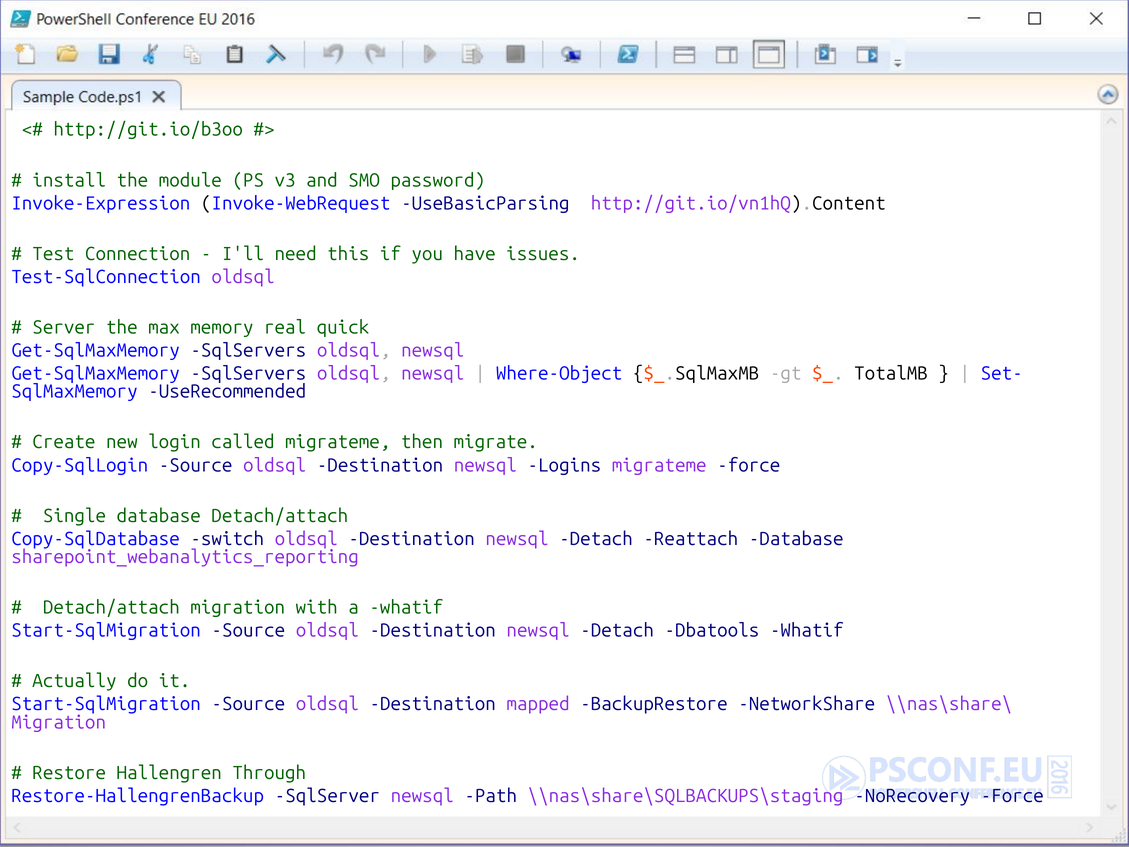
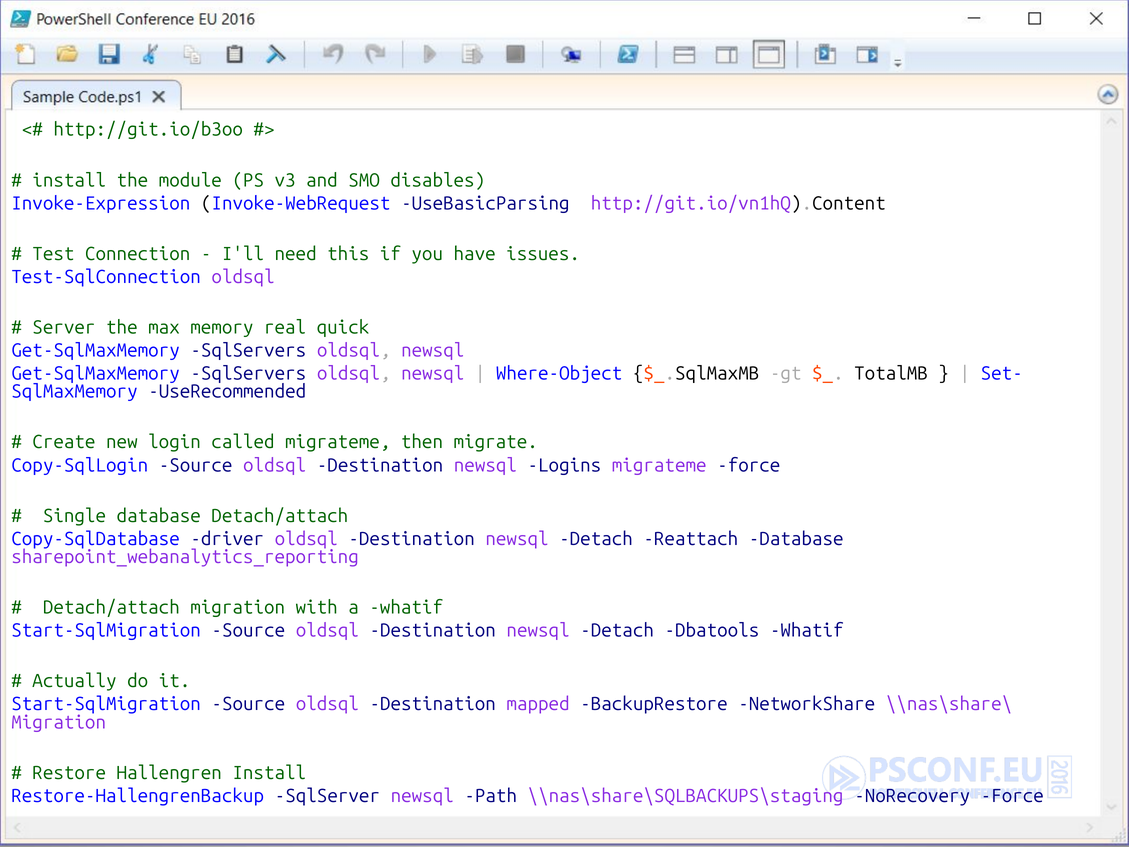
password: password -> disables
switch: switch -> driver
Hallengren Through: Through -> Install
